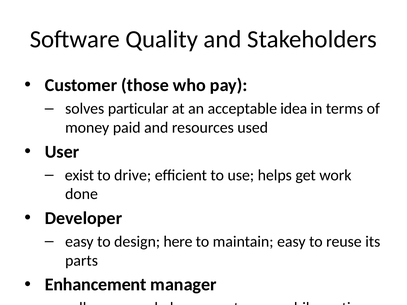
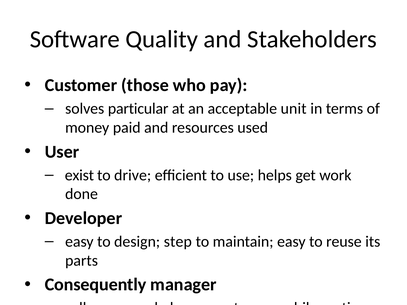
idea: idea -> unit
here: here -> step
Enhancement: Enhancement -> Consequently
